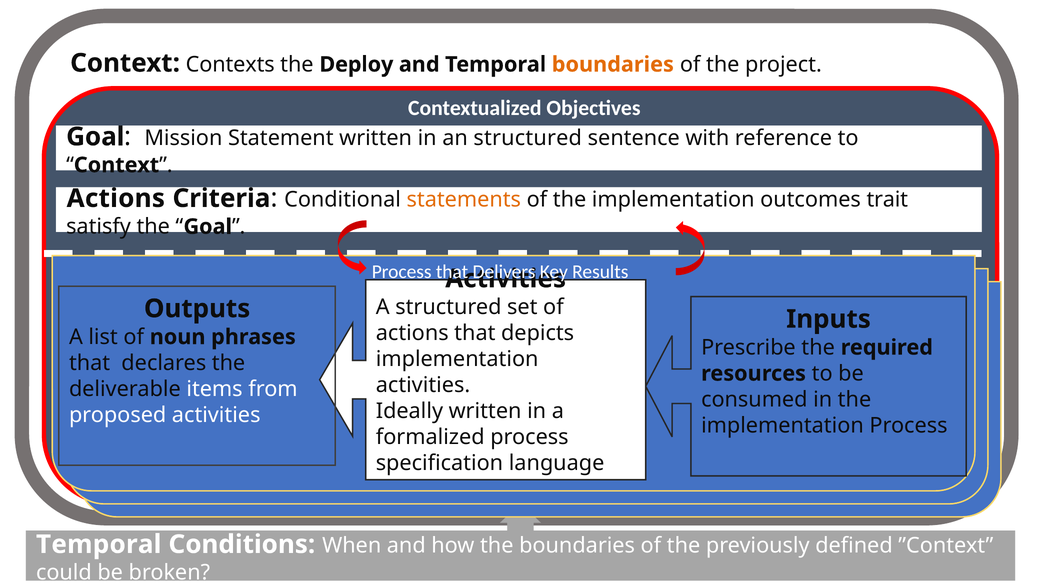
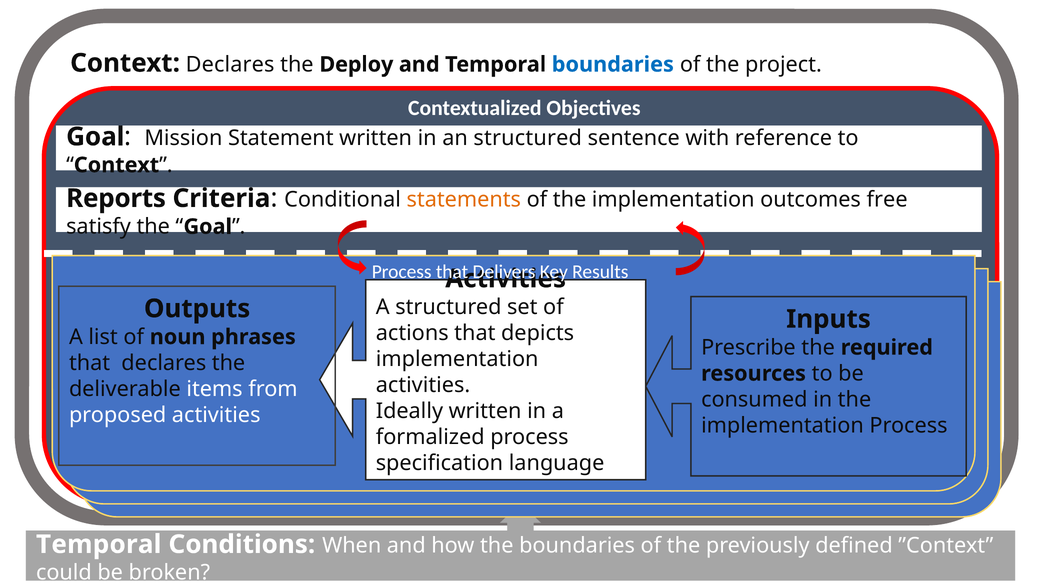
Context Contexts: Contexts -> Declares
boundaries at (613, 64) colour: orange -> blue
Actions at (116, 198): Actions -> Reports
trait: trait -> free
